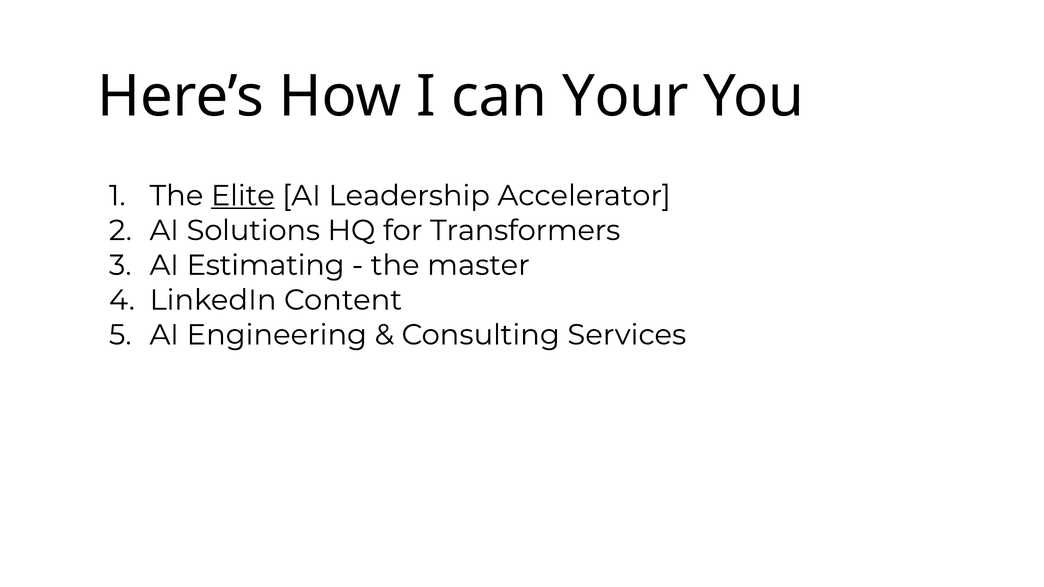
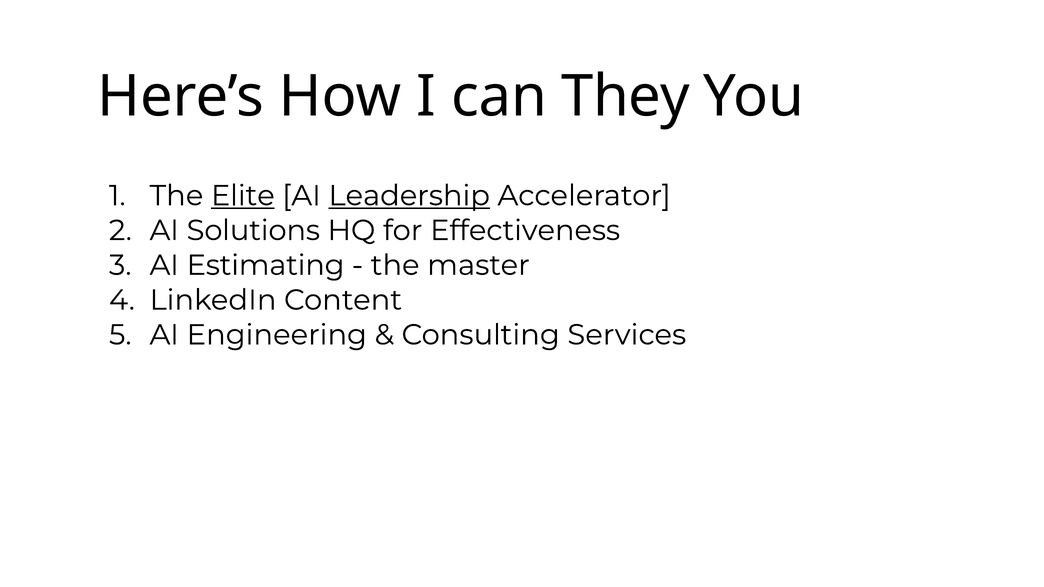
Your: Your -> They
Leadership underline: none -> present
Transformers: Transformers -> Effectiveness
